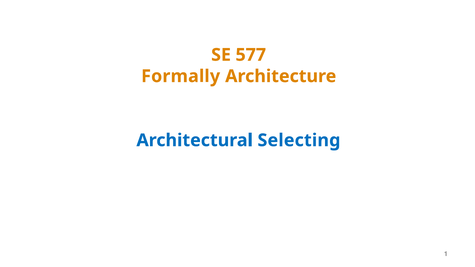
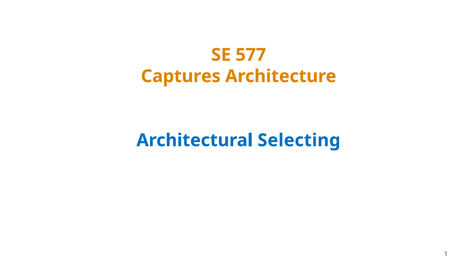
Formally: Formally -> Captures
